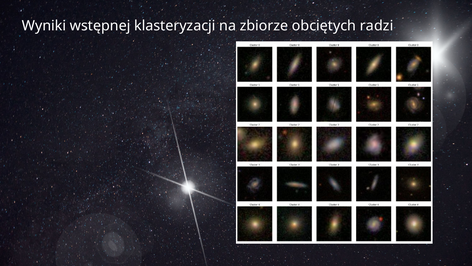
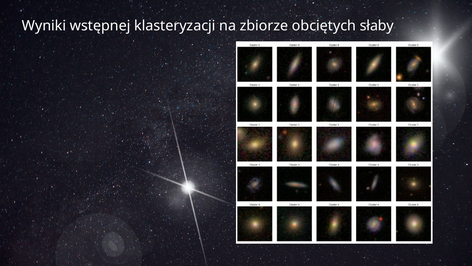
radzi: radzi -> słaby
